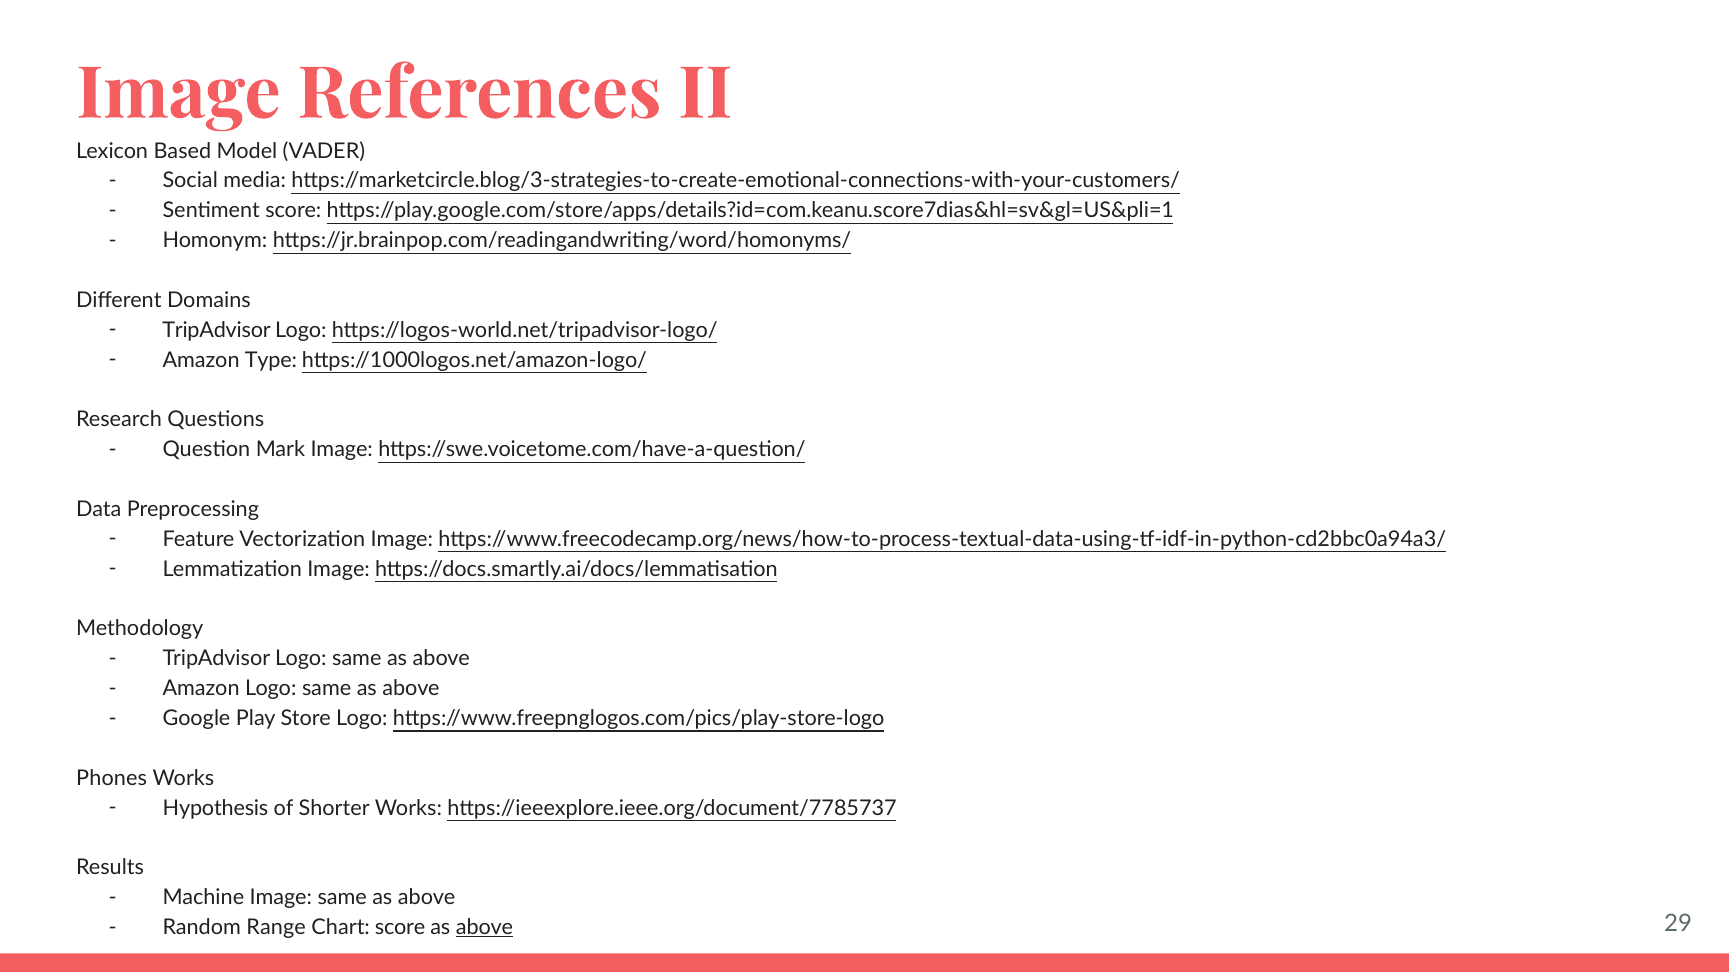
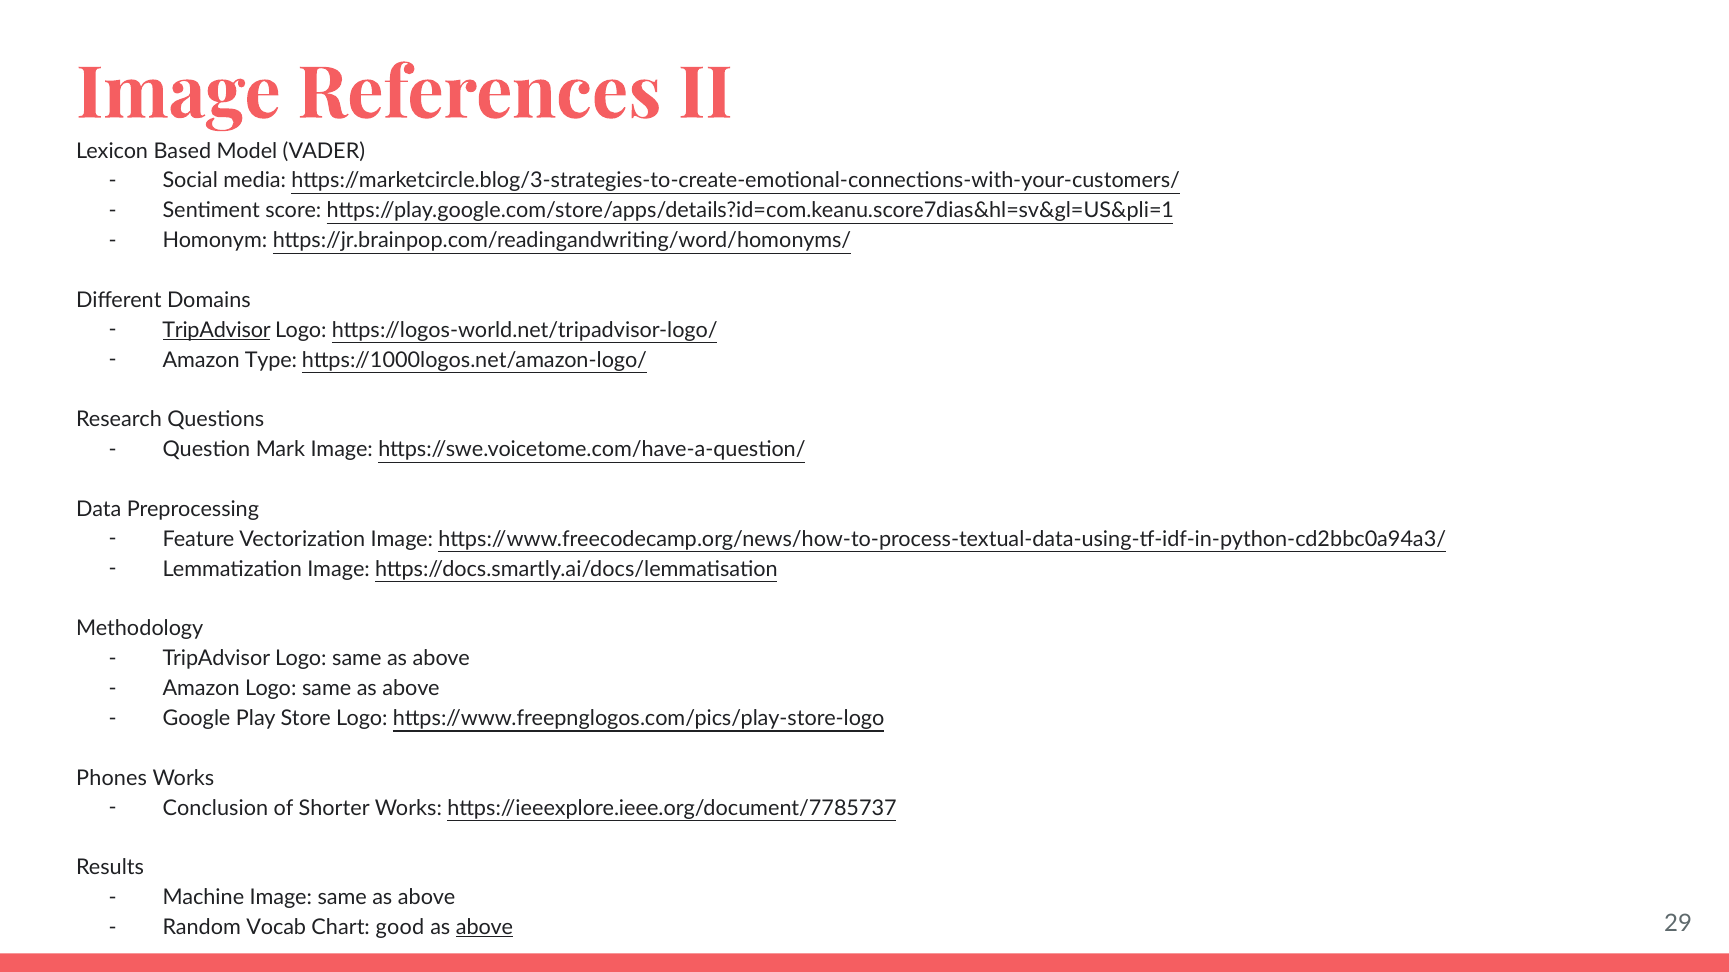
TripAdvisor at (217, 330) underline: none -> present
Hypothesis: Hypothesis -> Conclusion
Range: Range -> Vocab
Chart score: score -> good
